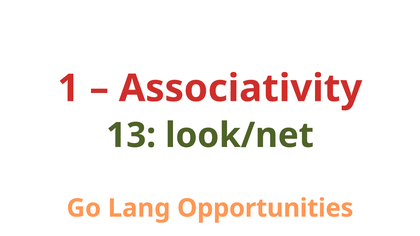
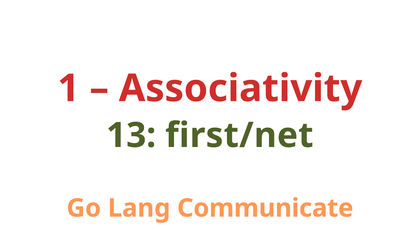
look/net: look/net -> first/net
Opportunities: Opportunities -> Communicate
